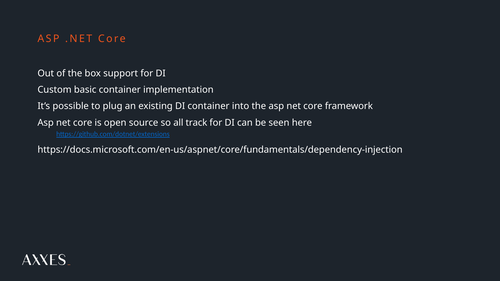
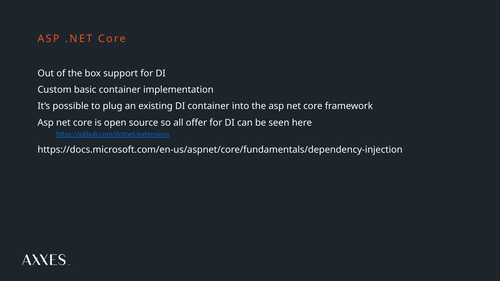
track: track -> offer
